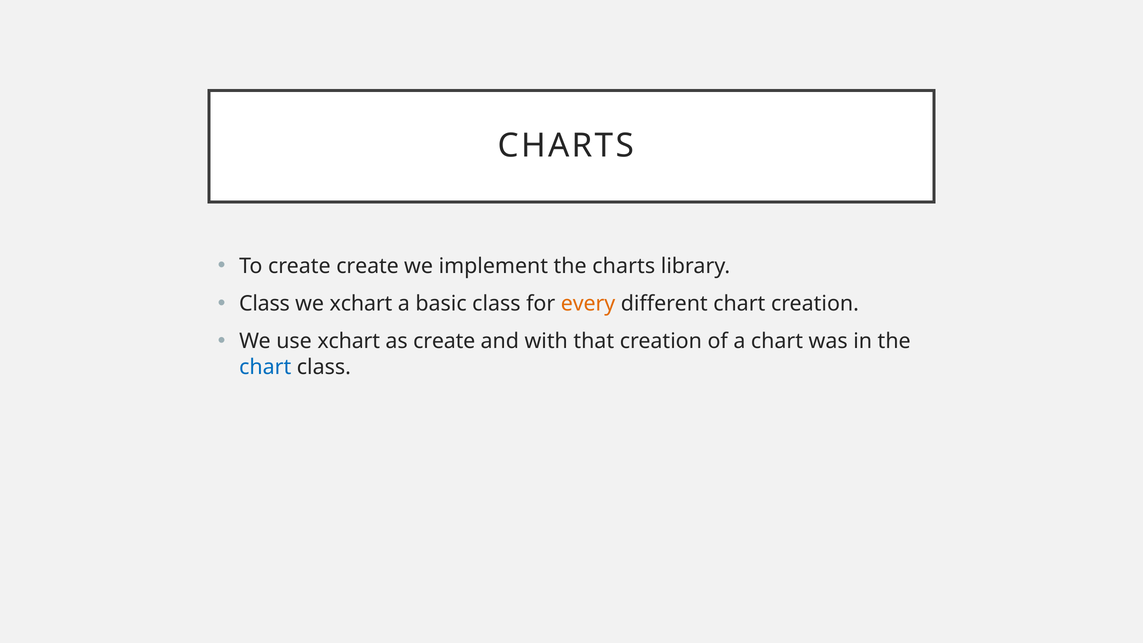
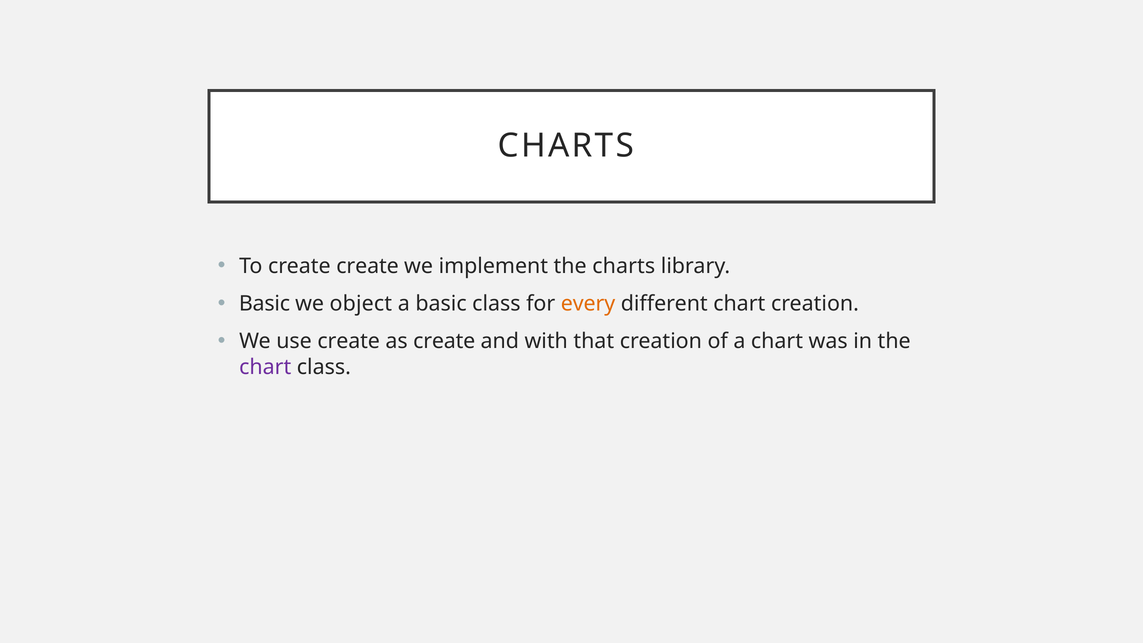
Class at (264, 304): Class -> Basic
we xchart: xchart -> object
use xchart: xchart -> create
chart at (265, 367) colour: blue -> purple
